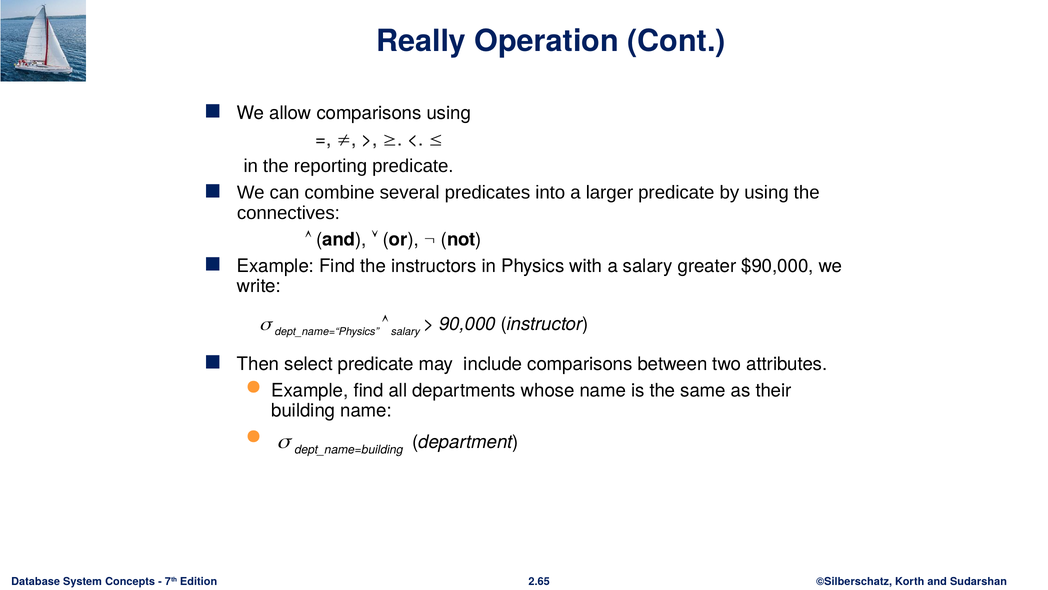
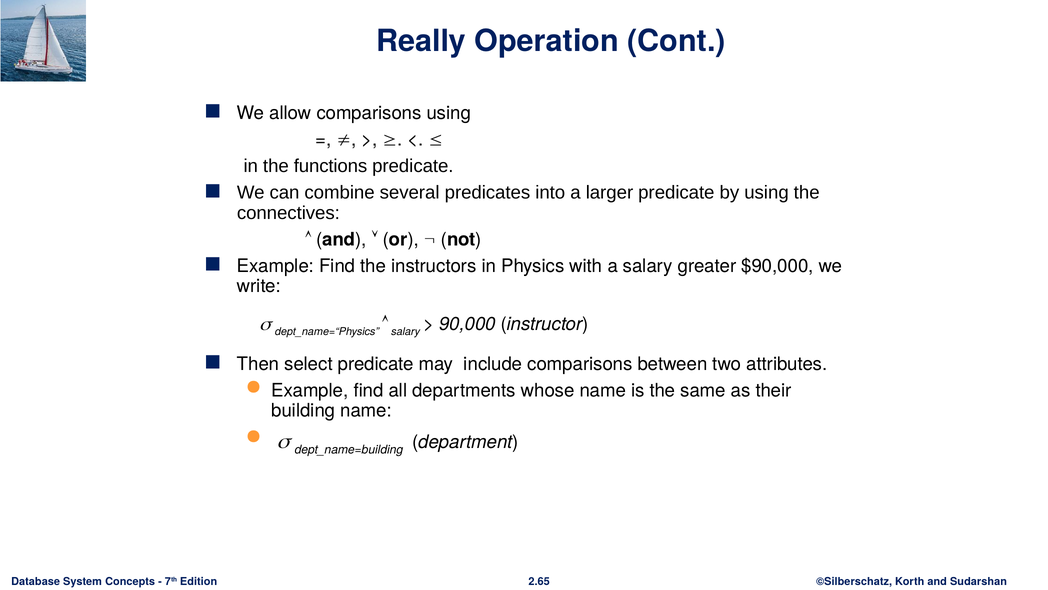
reporting: reporting -> functions
